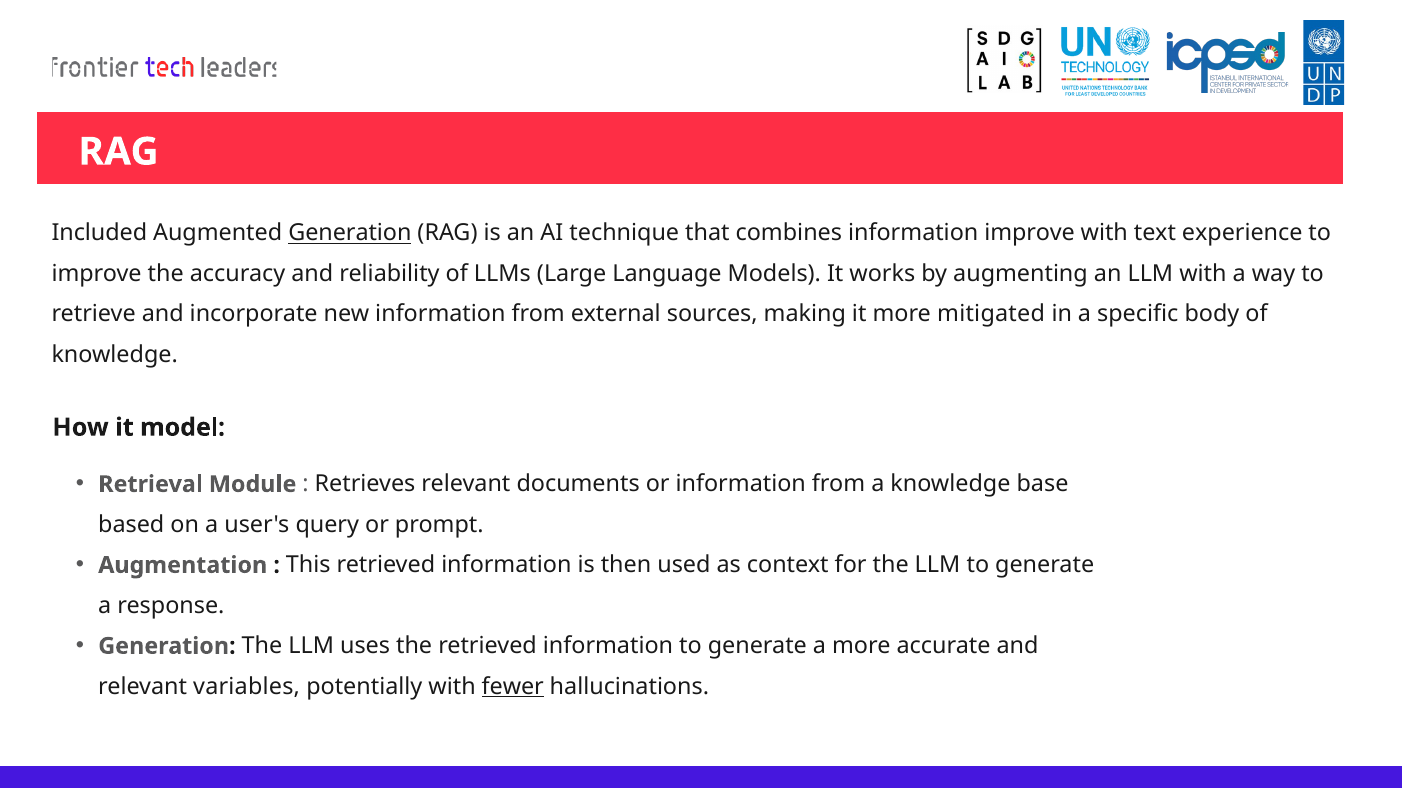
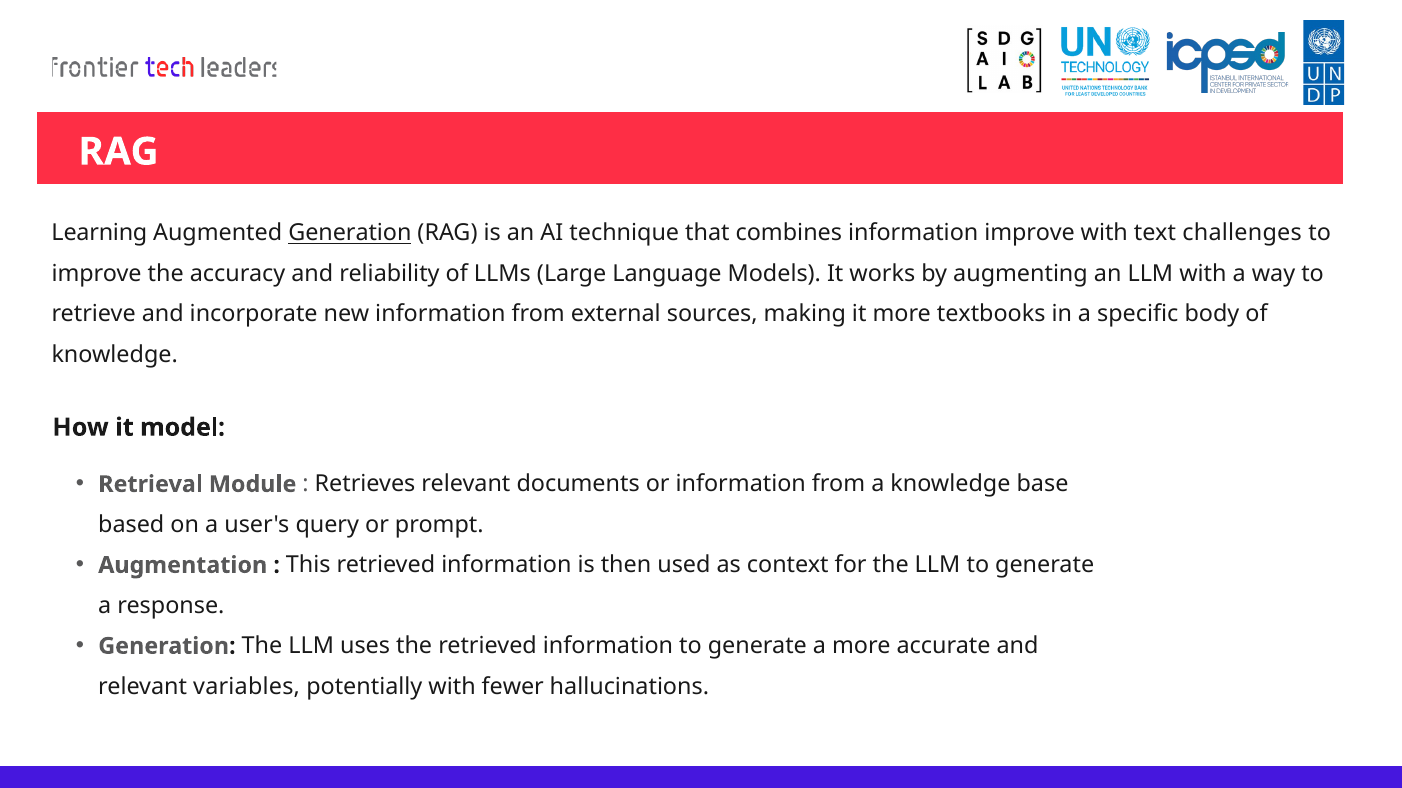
Included: Included -> Learning
experience: experience -> challenges
mitigated: mitigated -> textbooks
fewer underline: present -> none
